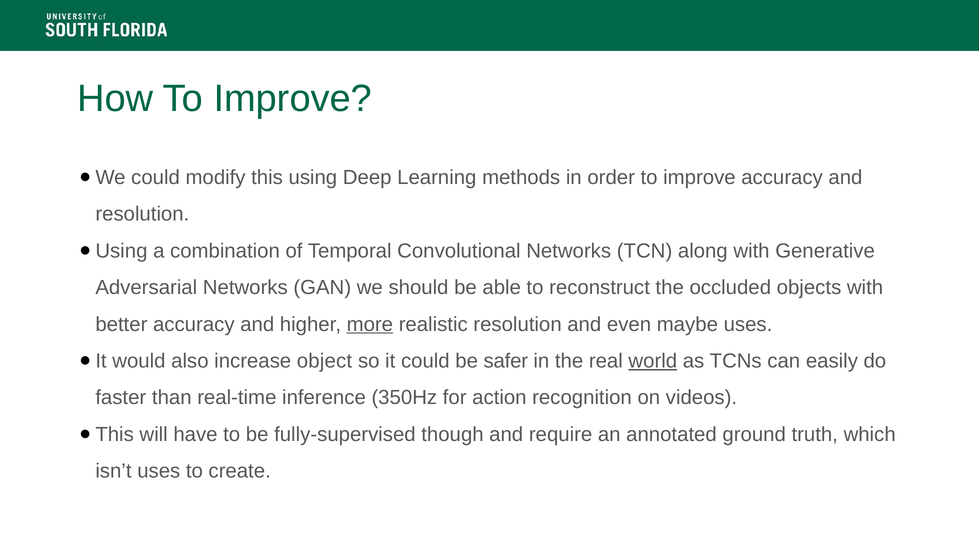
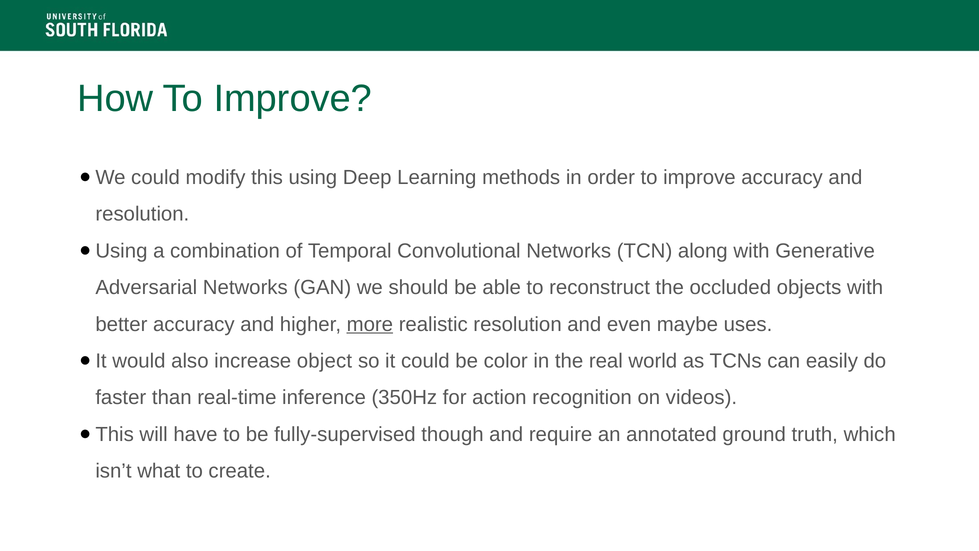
safer: safer -> color
world underline: present -> none
isn’t uses: uses -> what
